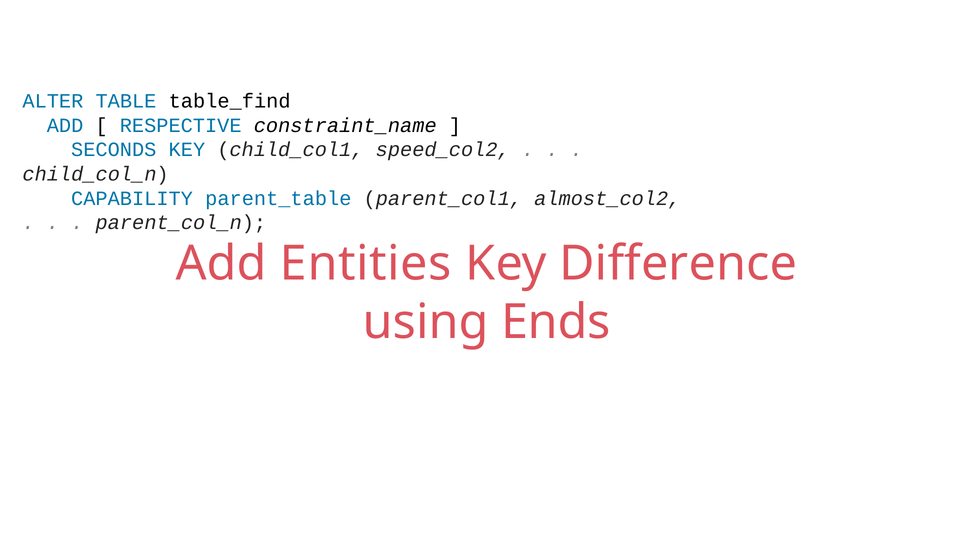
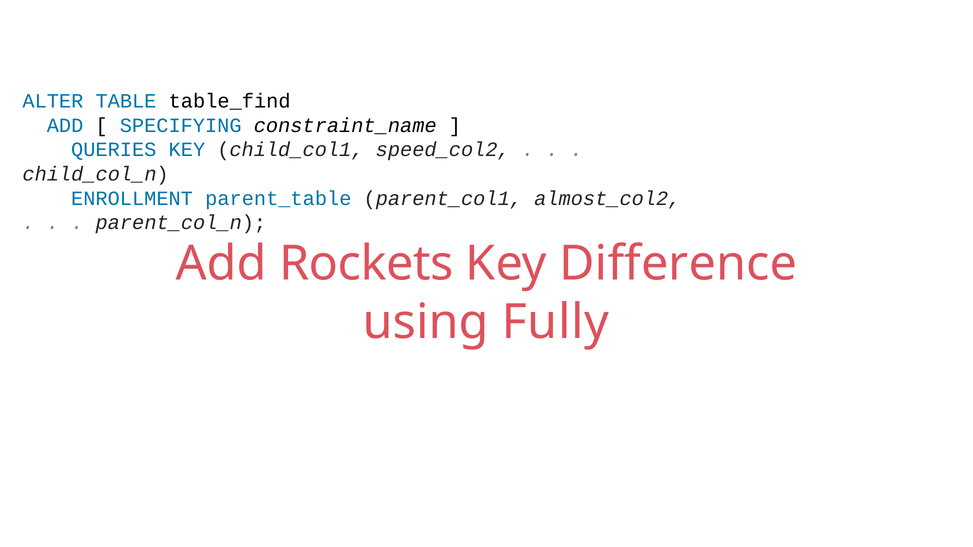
RESPECTIVE: RESPECTIVE -> SPECIFYING
SECONDS: SECONDS -> QUERIES
CAPABILITY: CAPABILITY -> ENROLLMENT
Entities: Entities -> Rockets
Ends: Ends -> Fully
